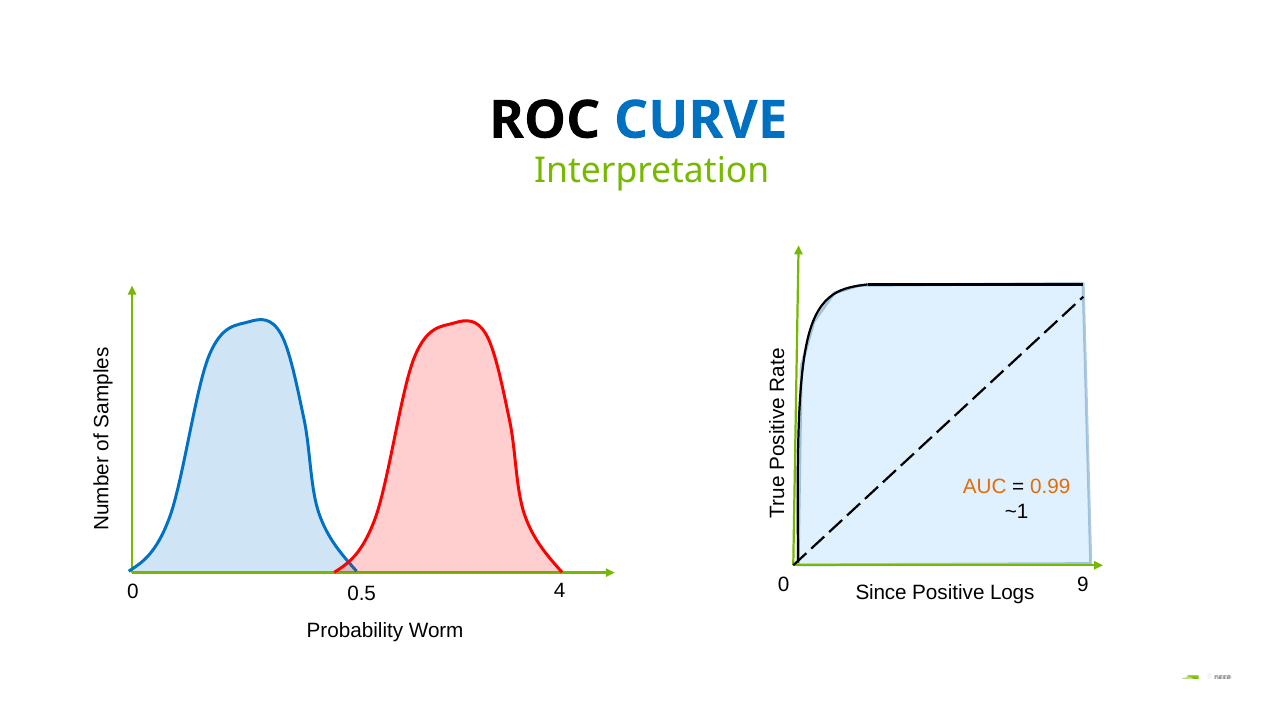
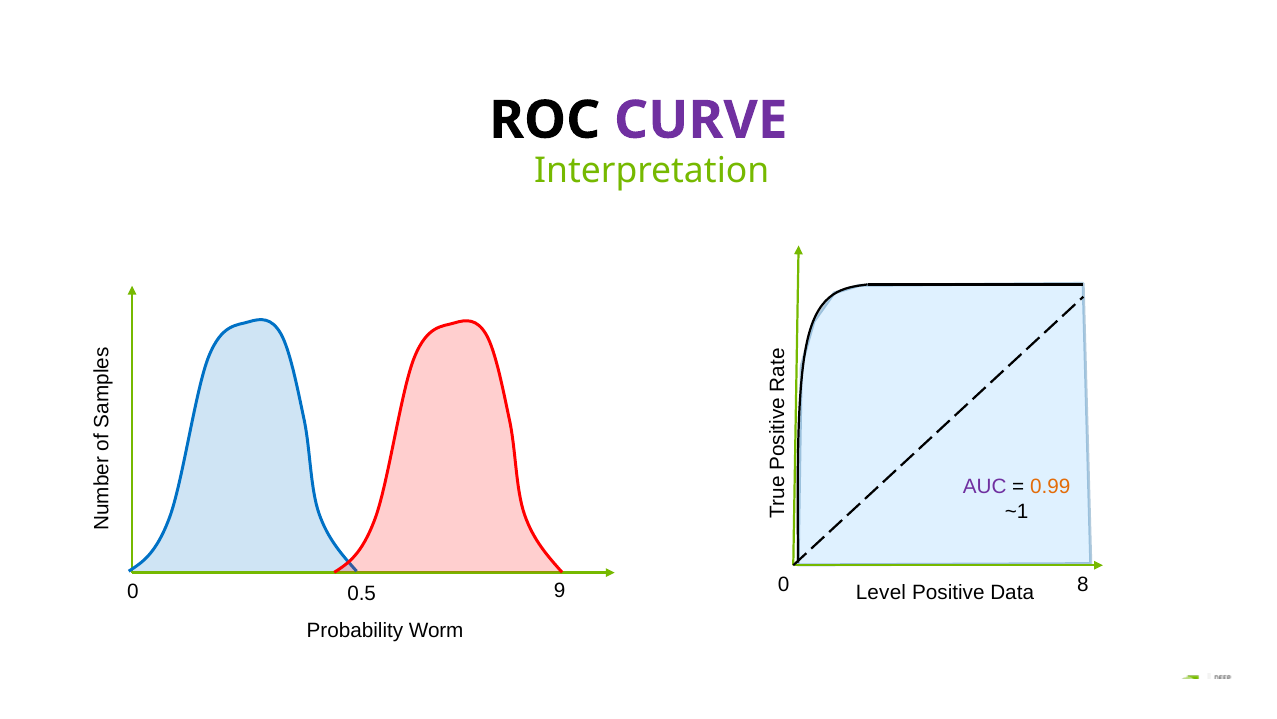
CURVE colour: blue -> purple
AUC colour: orange -> purple
9: 9 -> 8
4: 4 -> 9
Since: Since -> Level
Logs: Logs -> Data
